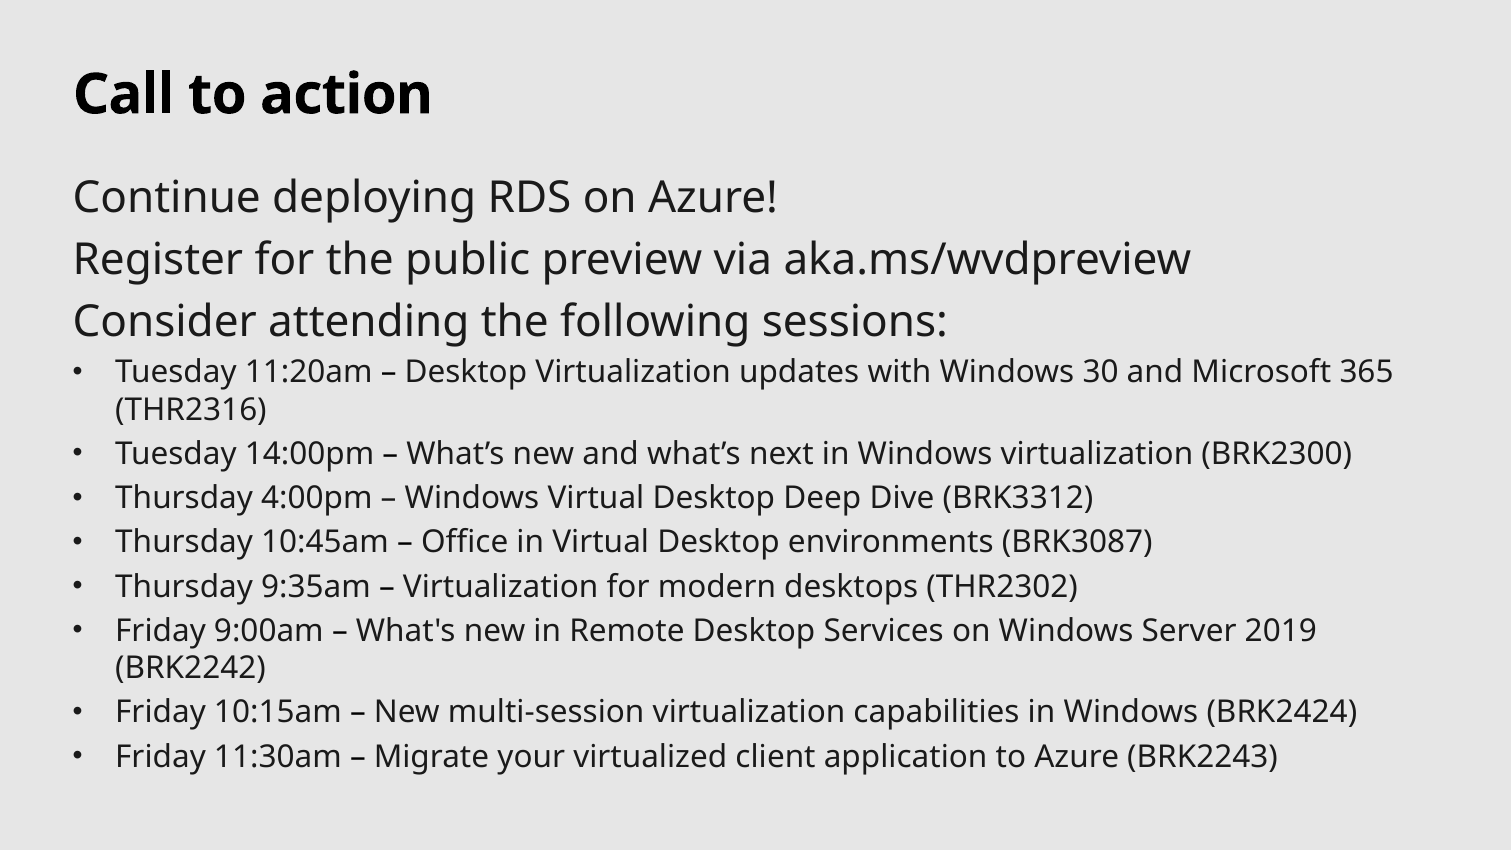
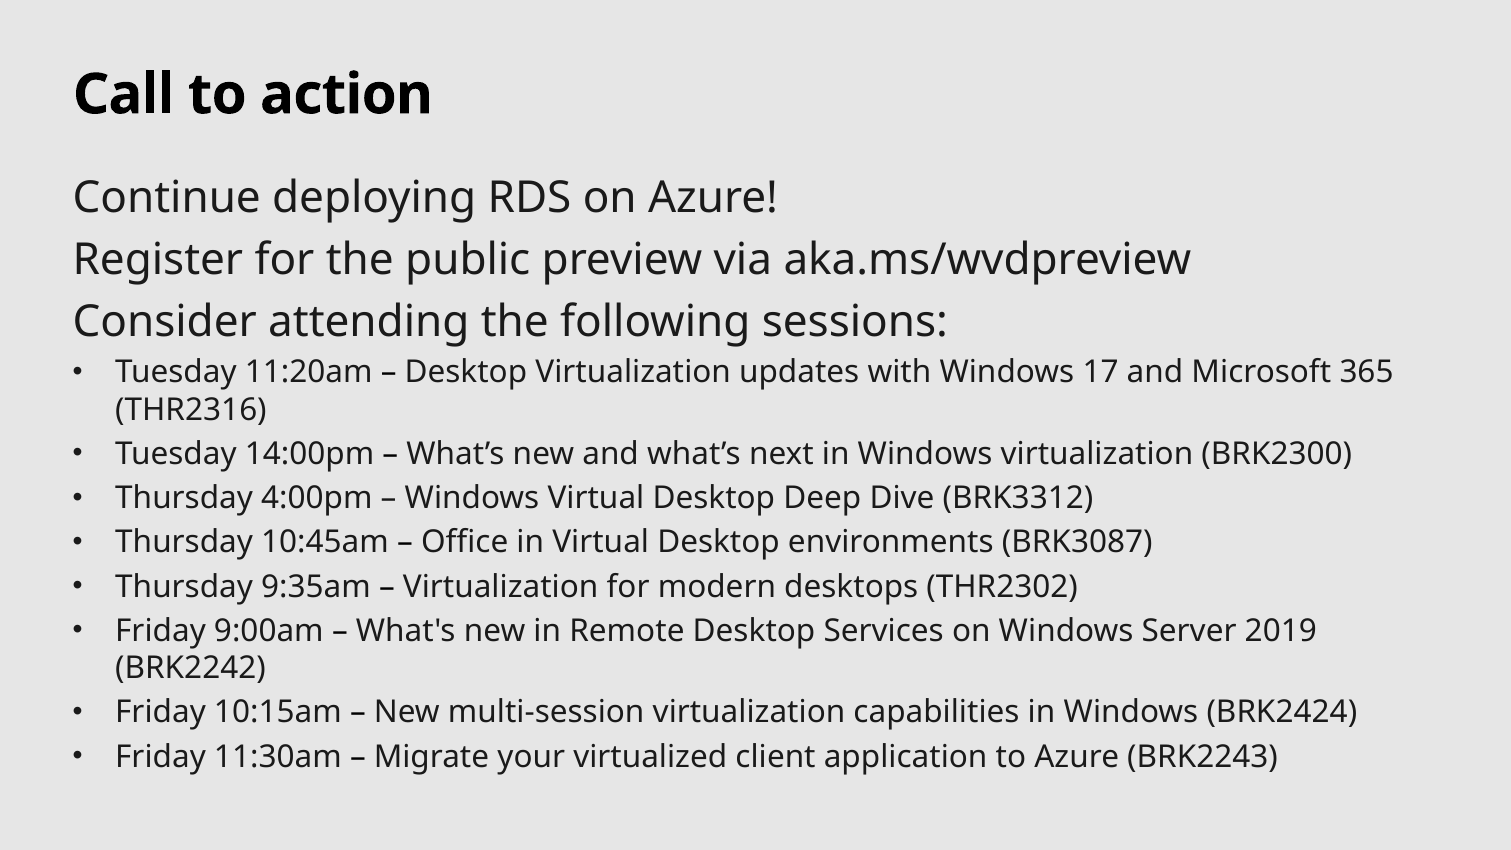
30: 30 -> 17
